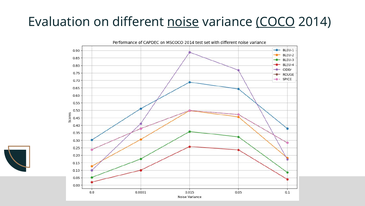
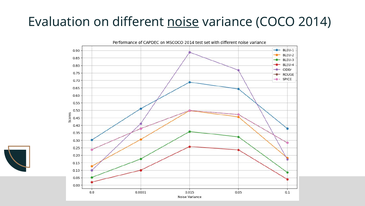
COCO underline: present -> none
